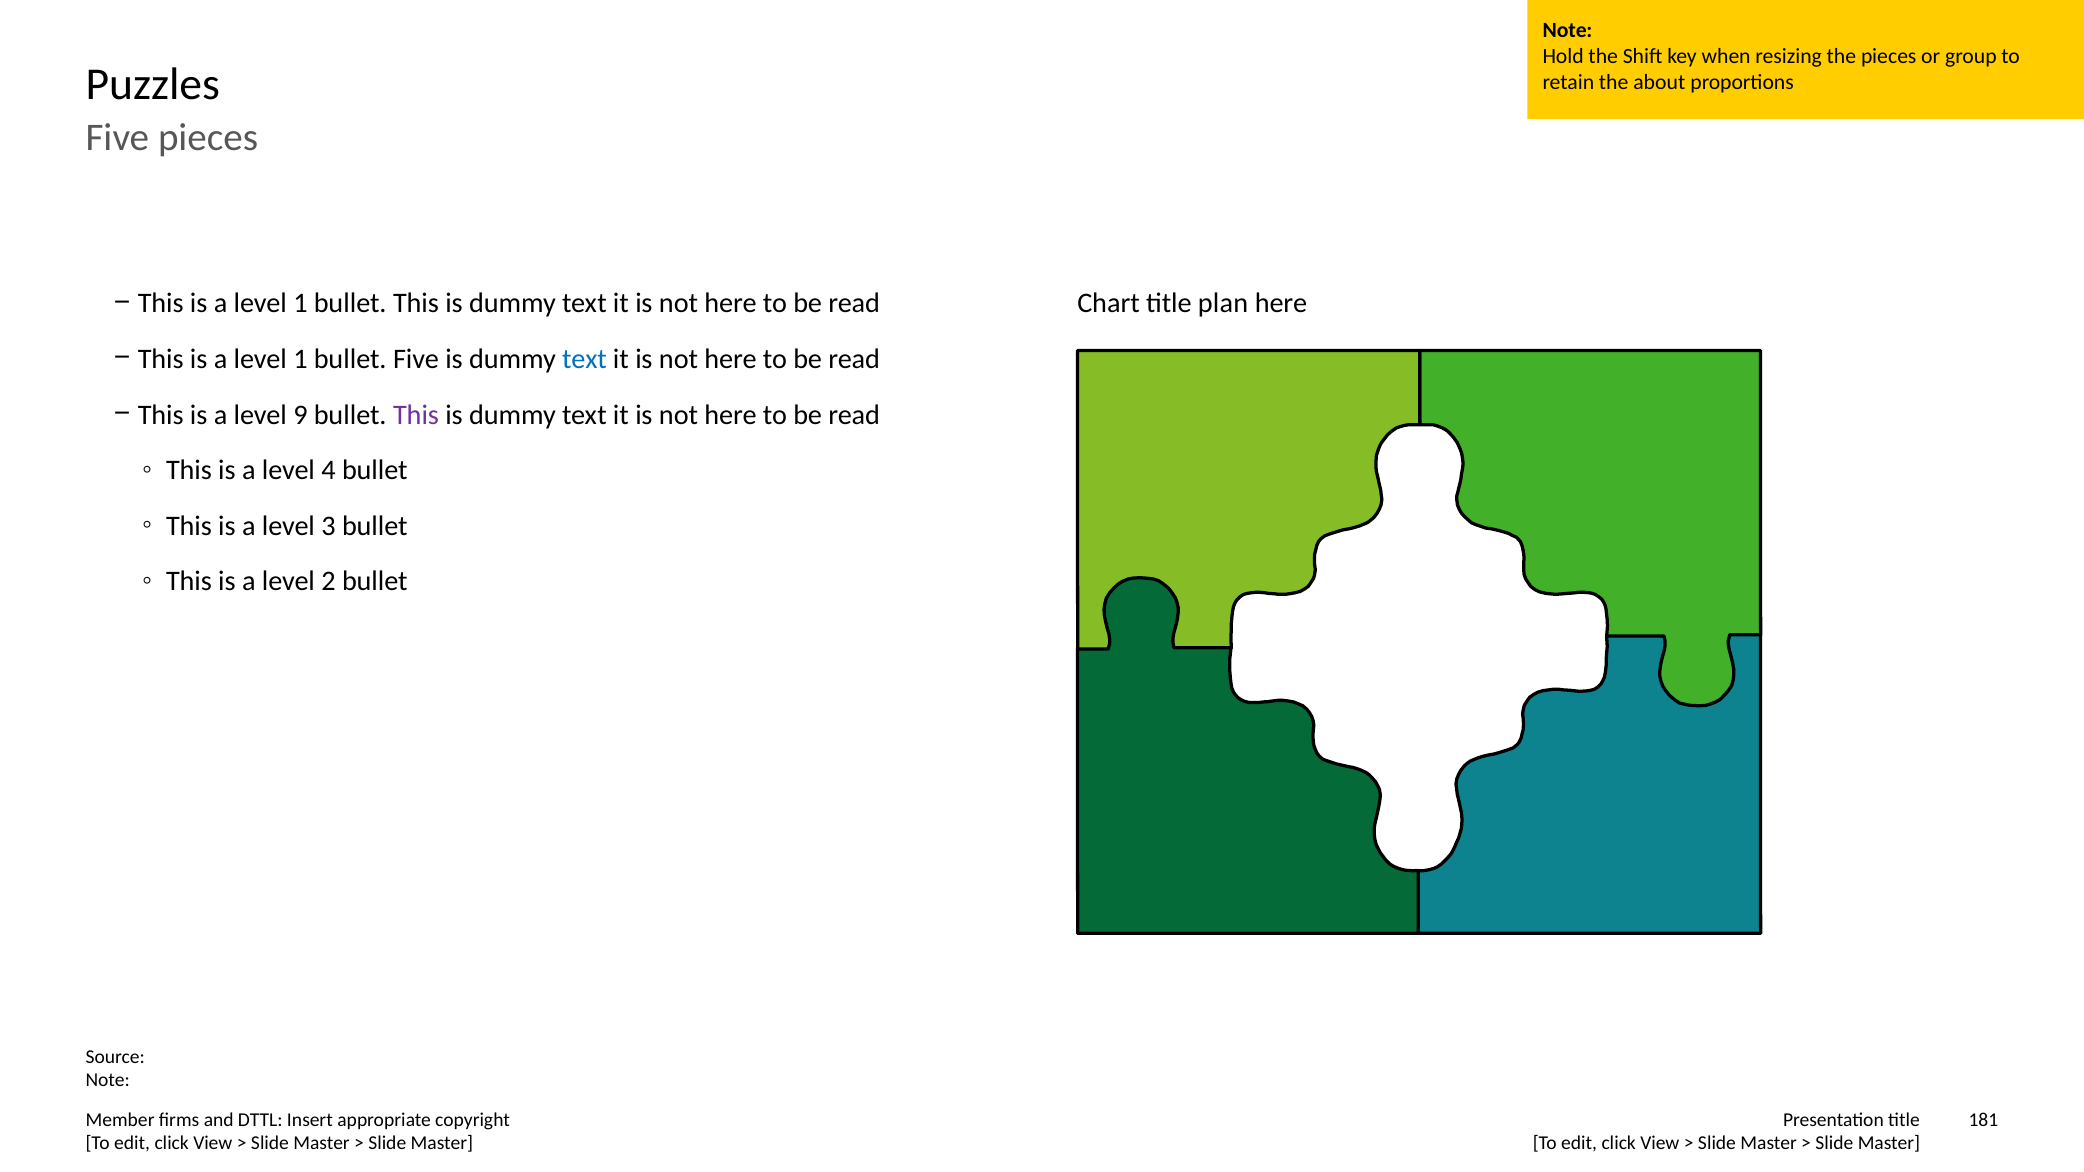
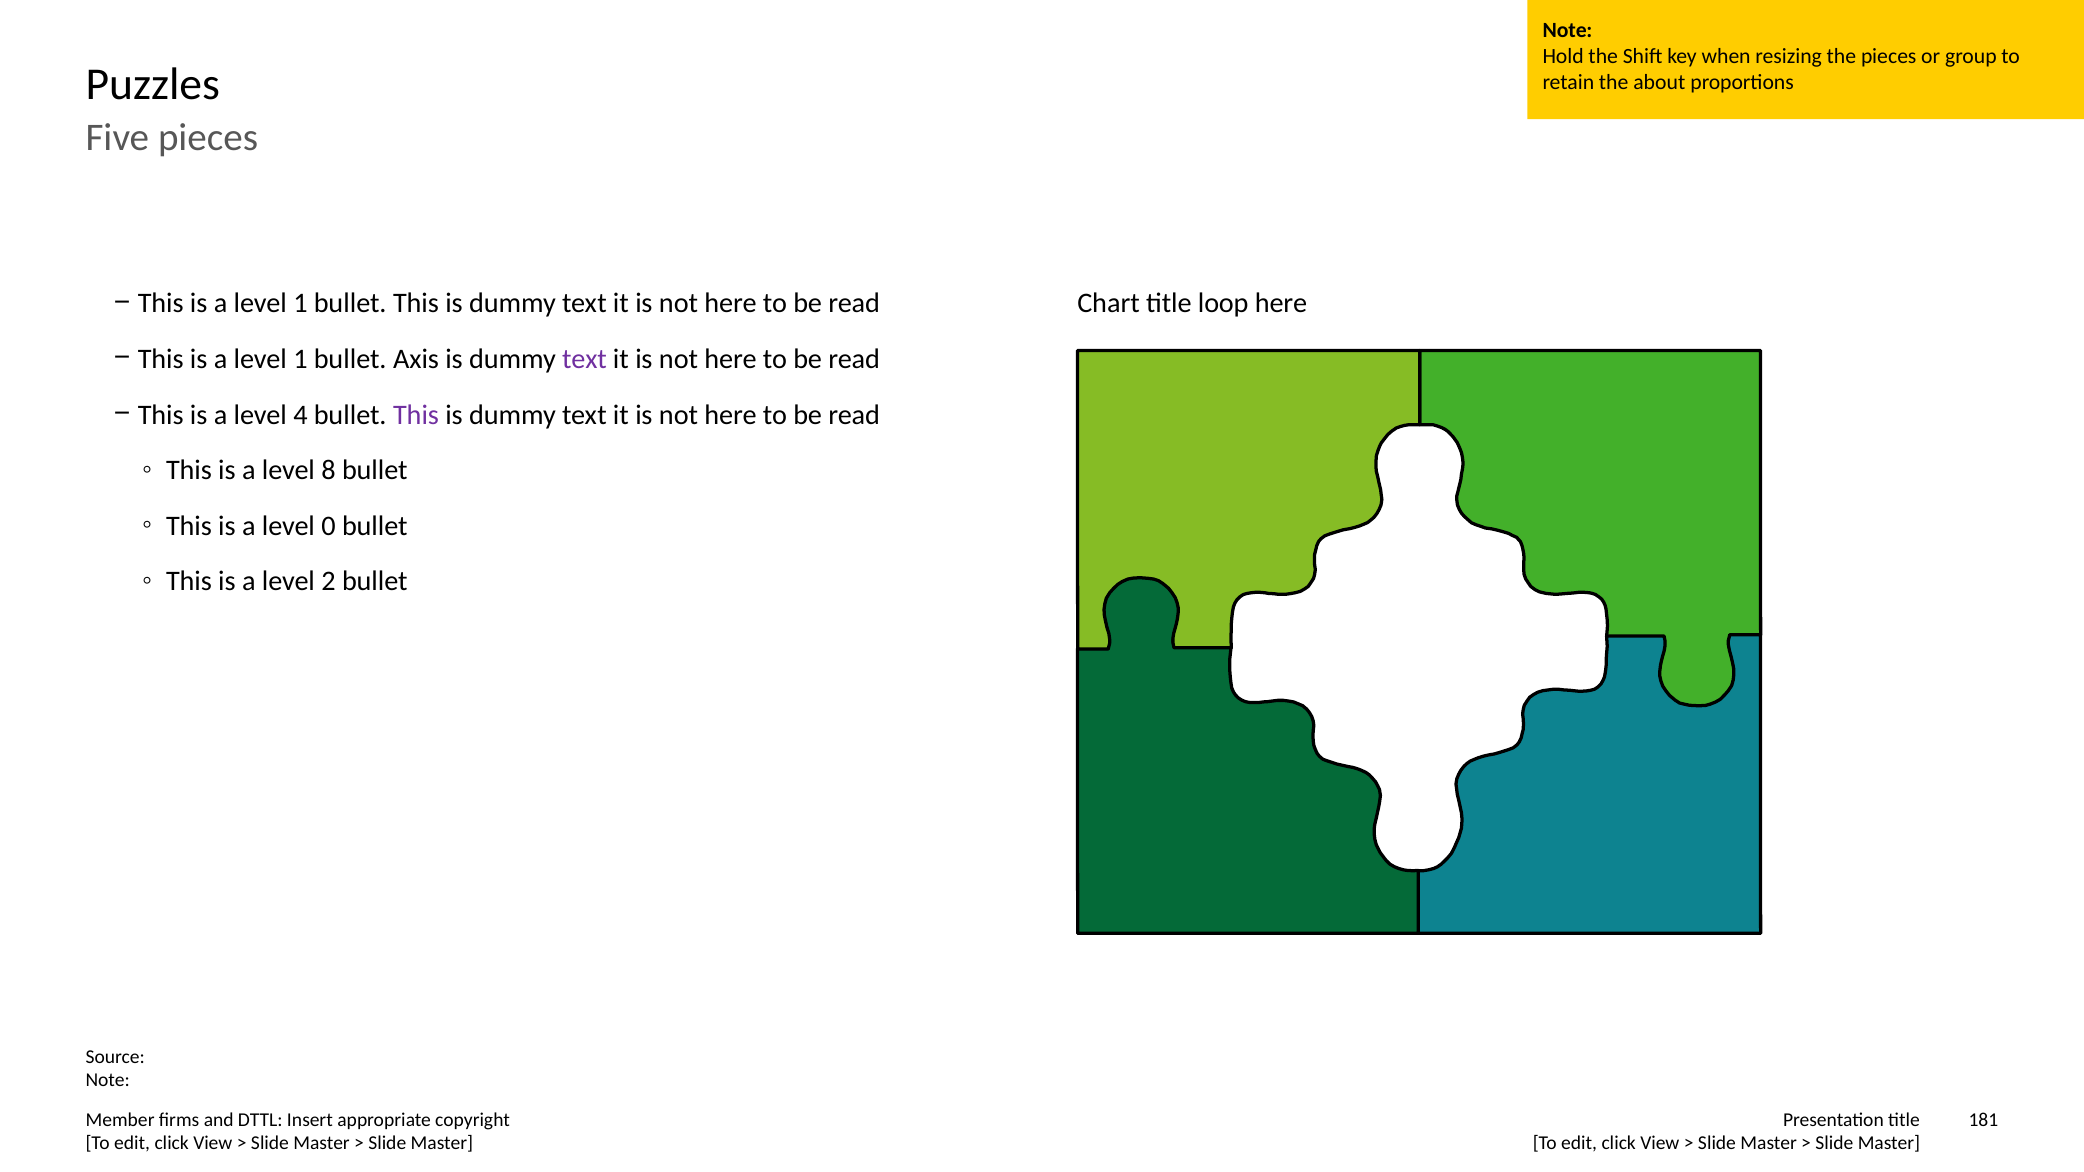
plan: plan -> loop
1 bullet Five: Five -> Axis
text at (584, 359) colour: blue -> purple
9: 9 -> 4
4: 4 -> 8
3: 3 -> 0
